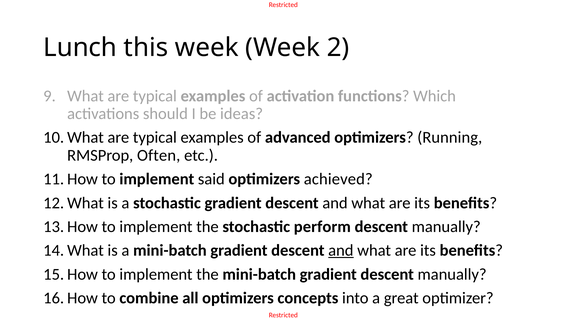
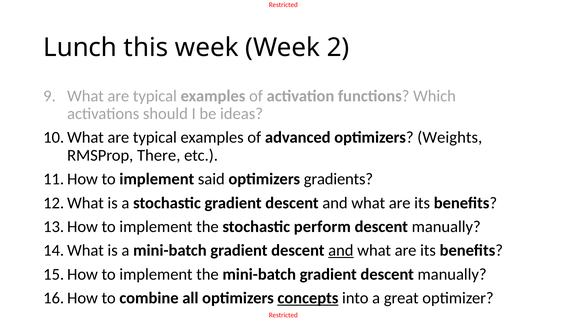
Running: Running -> Weights
Often: Often -> There
achieved: achieved -> gradients
concepts underline: none -> present
